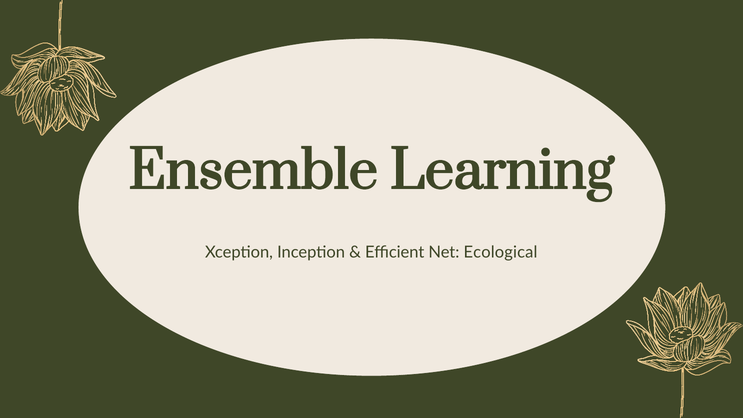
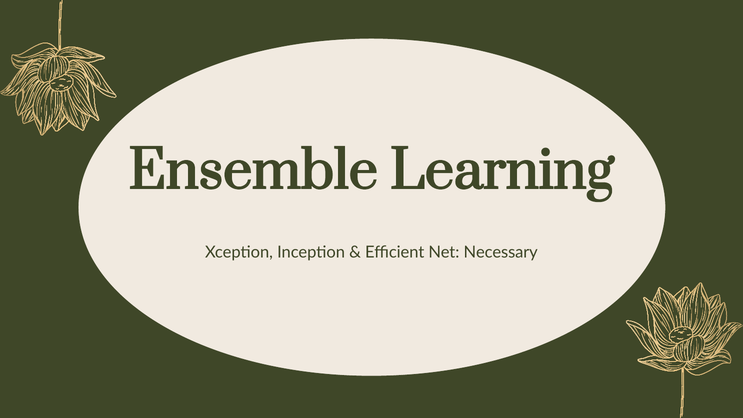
Ecological: Ecological -> Necessary
